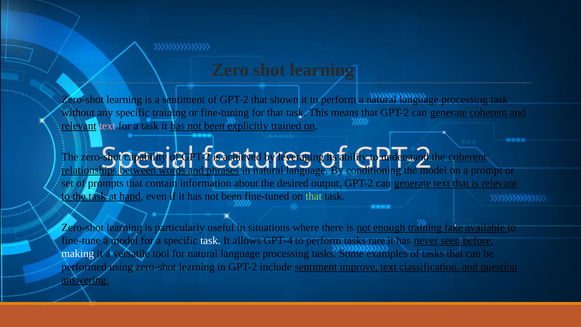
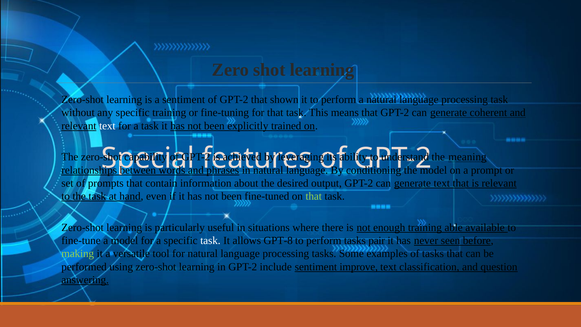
text at (107, 126) colour: pink -> white
the coherent: coherent -> meaning
fake: fake -> able
GPT-4: GPT-4 -> GPT-8
rare: rare -> pair
making colour: white -> light green
